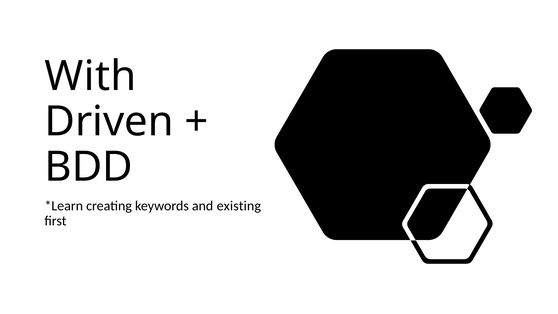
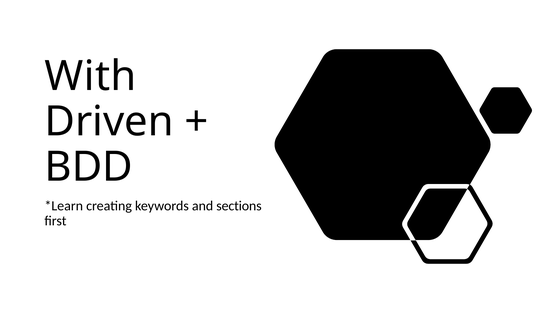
existing: existing -> sections
